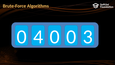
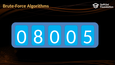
4: 4 -> 8
3: 3 -> 5
